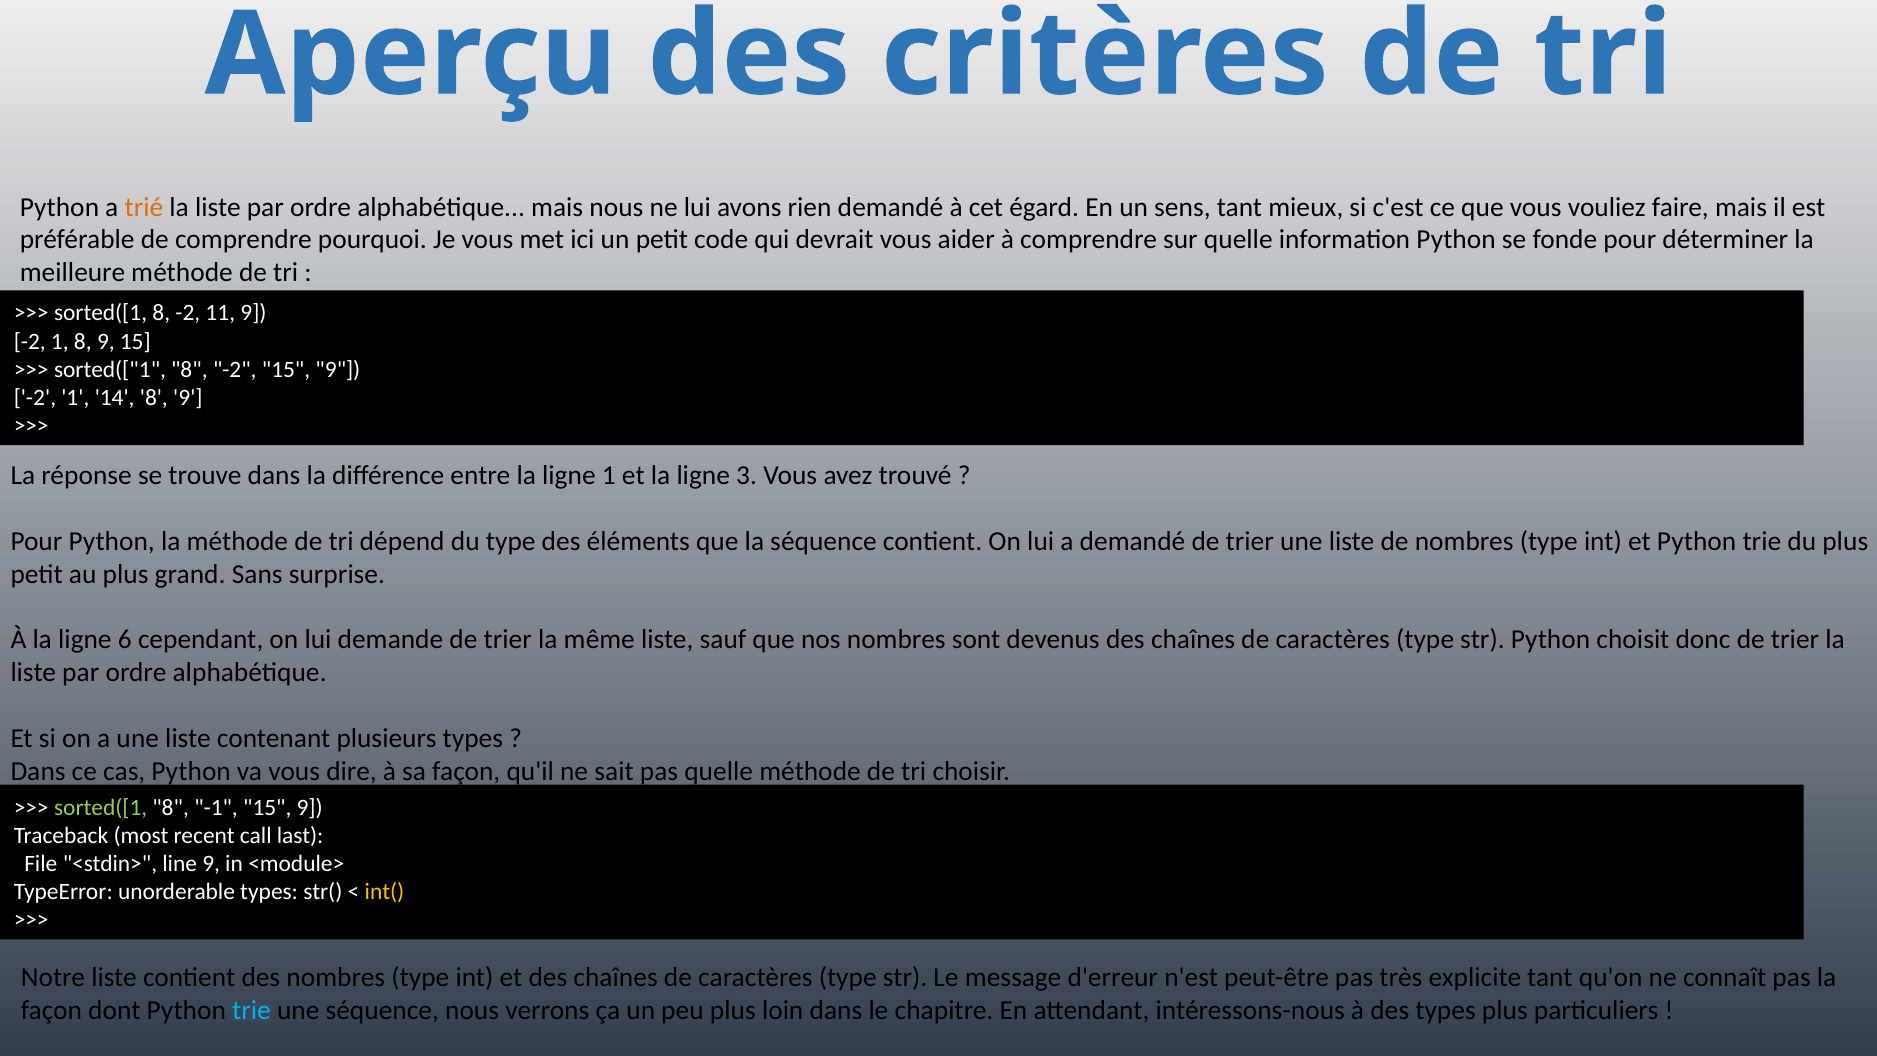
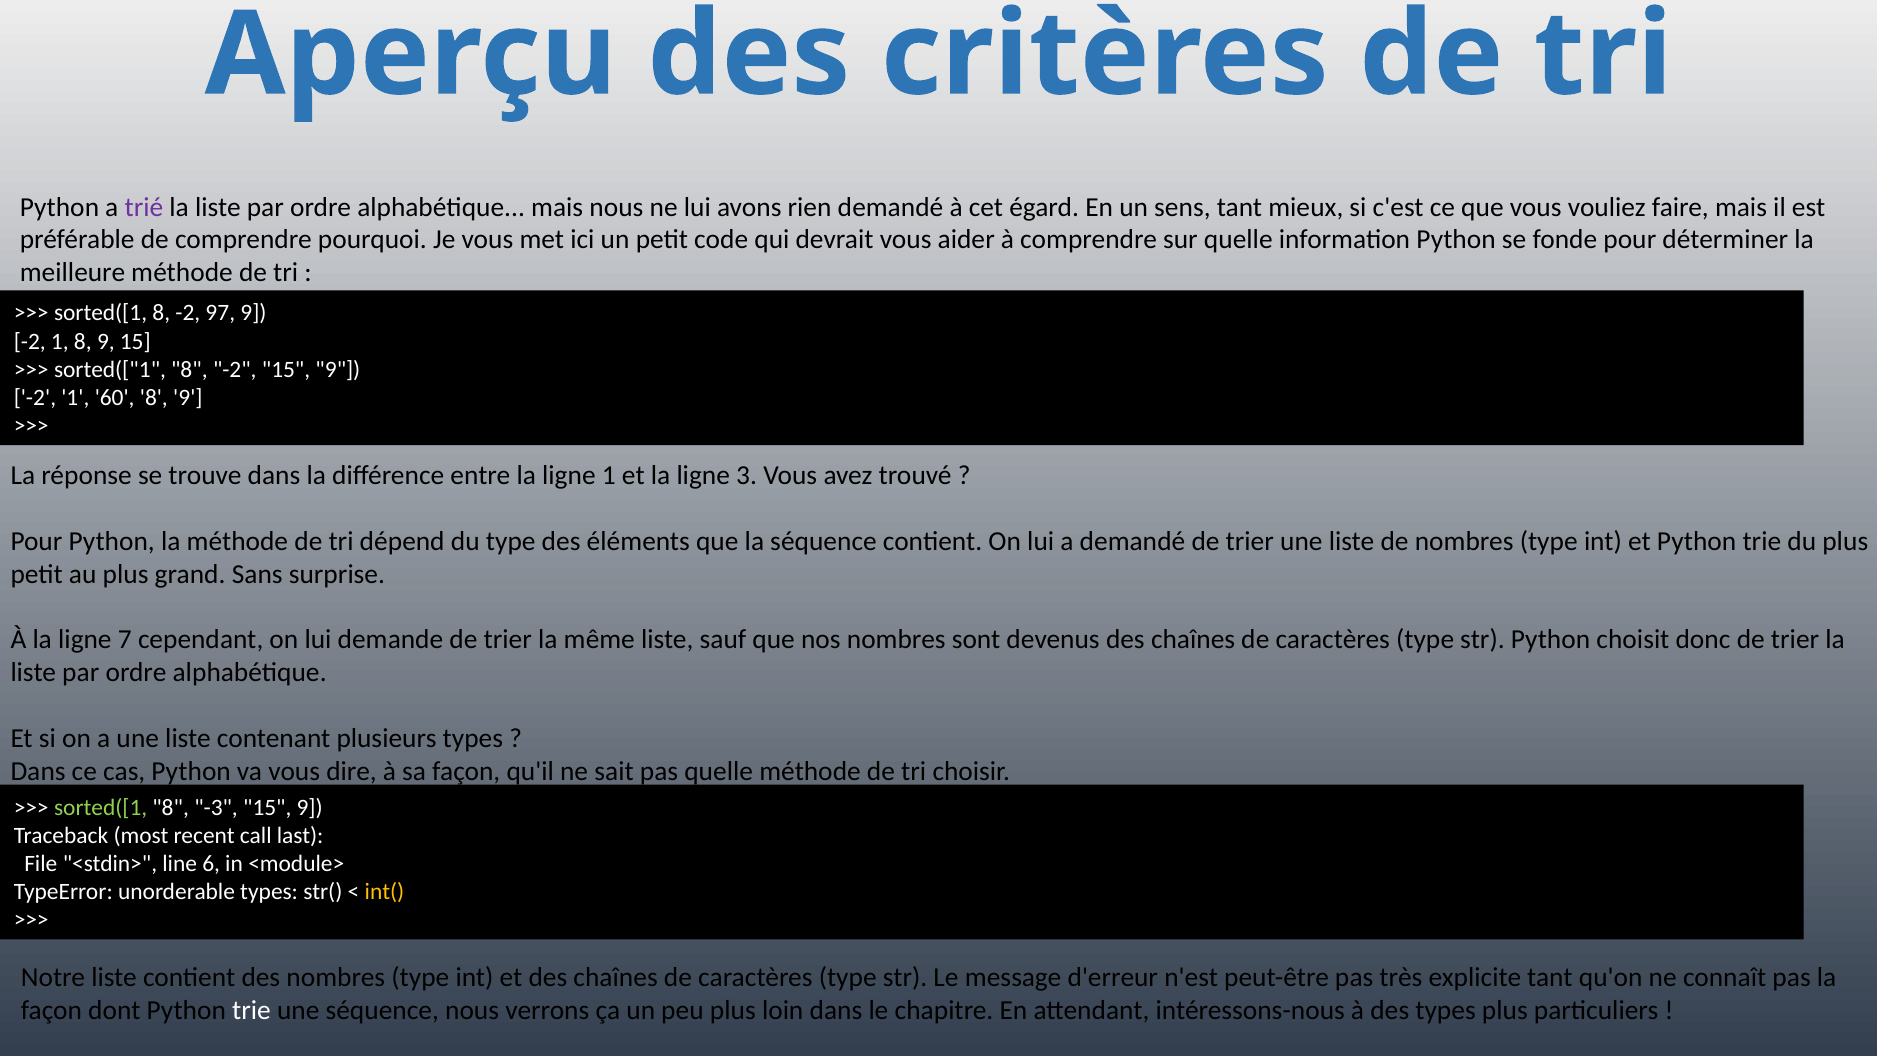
trié colour: orange -> purple
11: 11 -> 97
14: 14 -> 60
6: 6 -> 7
-1: -1 -> -3
line 9: 9 -> 6
trie at (251, 1010) colour: light blue -> white
